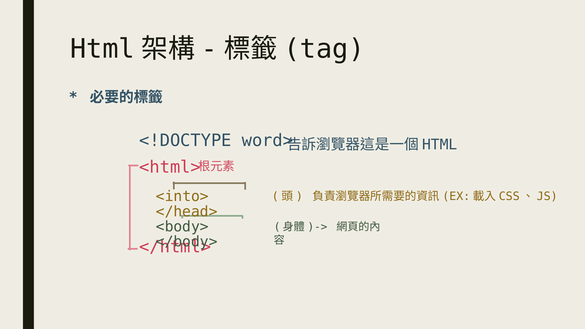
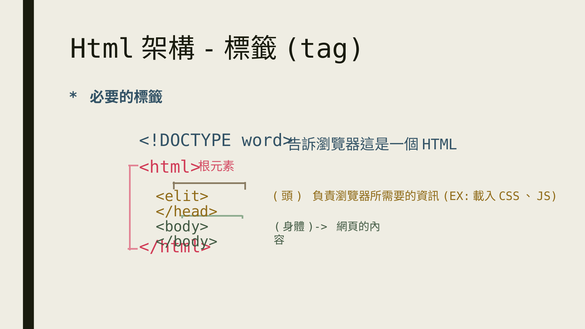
<into>: <into> -> <elit>
